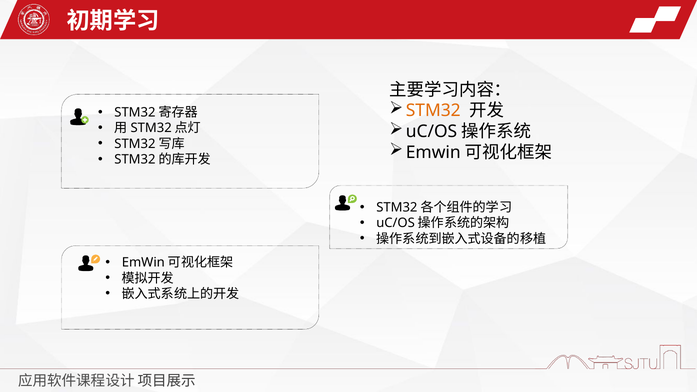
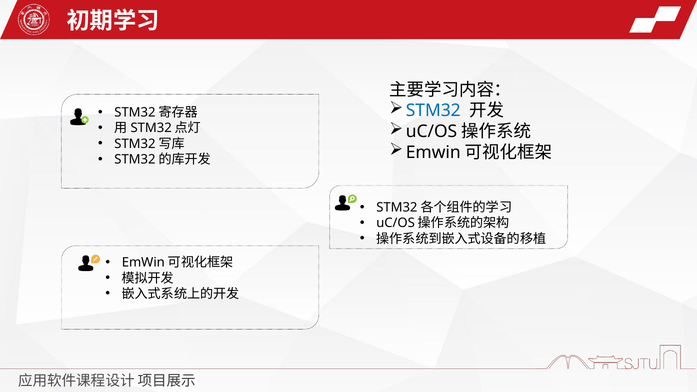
STM32 colour: orange -> blue
